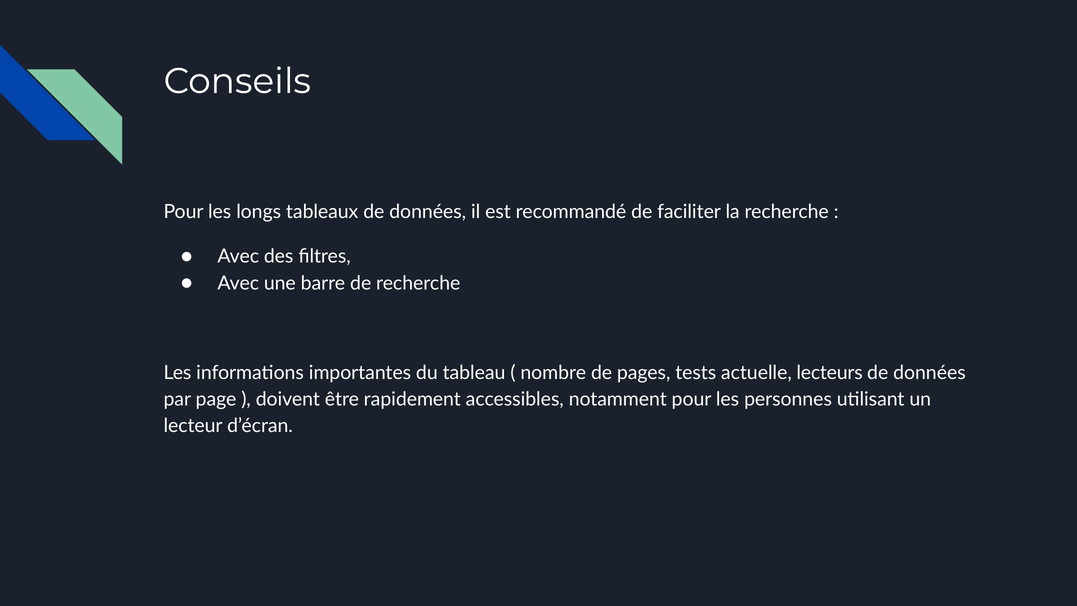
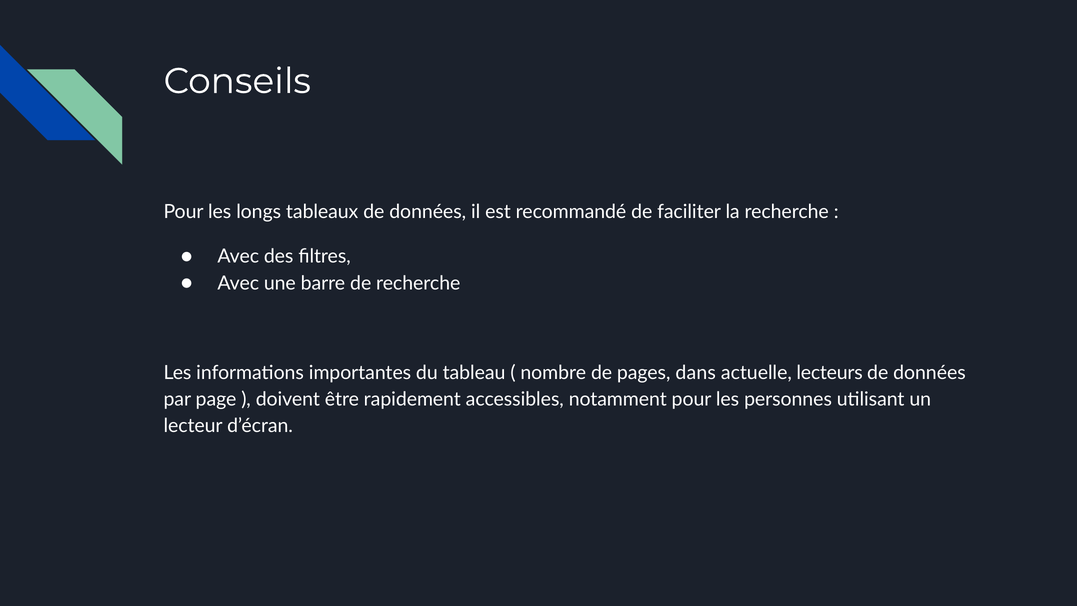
tests: tests -> dans
